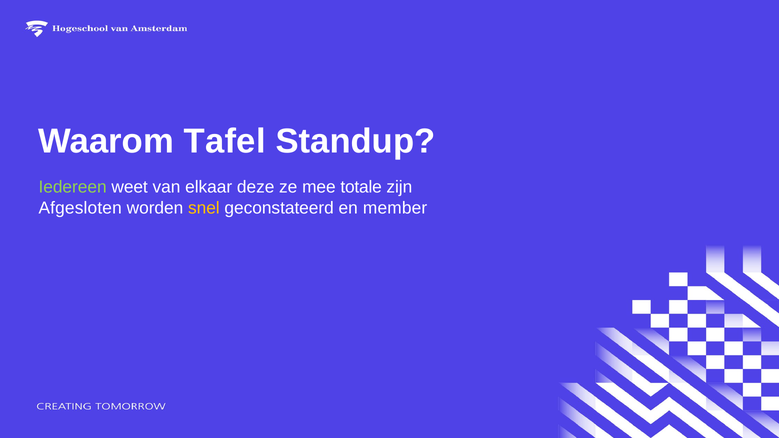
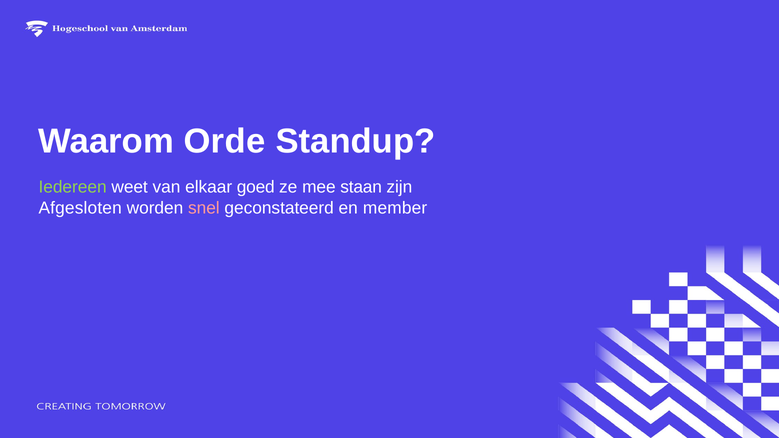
Tafel: Tafel -> Orde
deze: deze -> goed
totale: totale -> staan
snel colour: yellow -> pink
